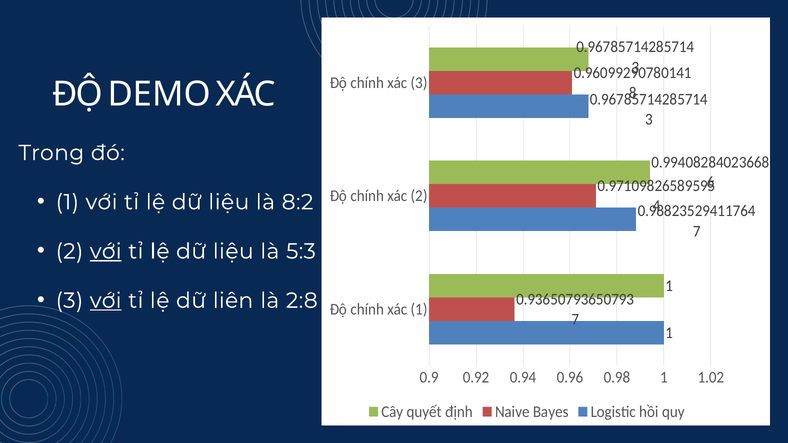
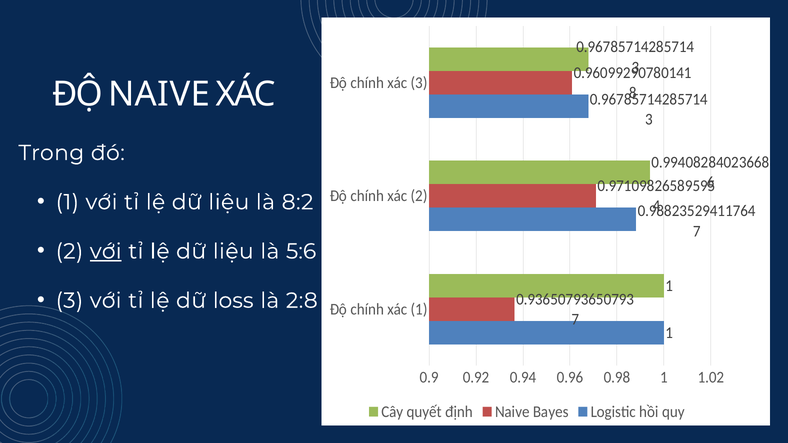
ĐỘ DEMO: DEMO -> NAIVE
5:3: 5:3 -> 5:6
với at (106, 301) underline: present -> none
liên: liên -> loss
